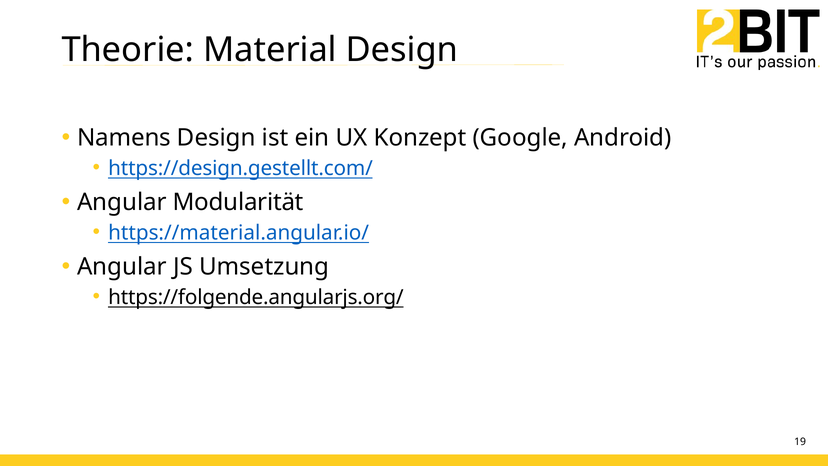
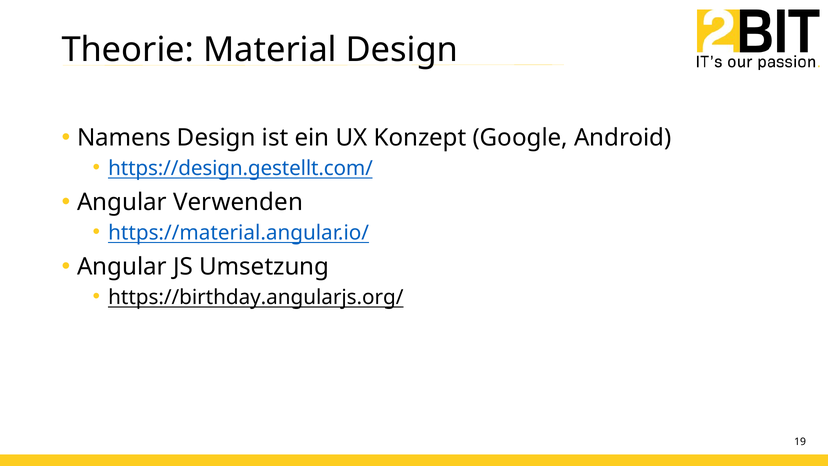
Modularität: Modularität -> Verwenden
https://folgende.angularjs.org/: https://folgende.angularjs.org/ -> https://birthday.angularjs.org/
